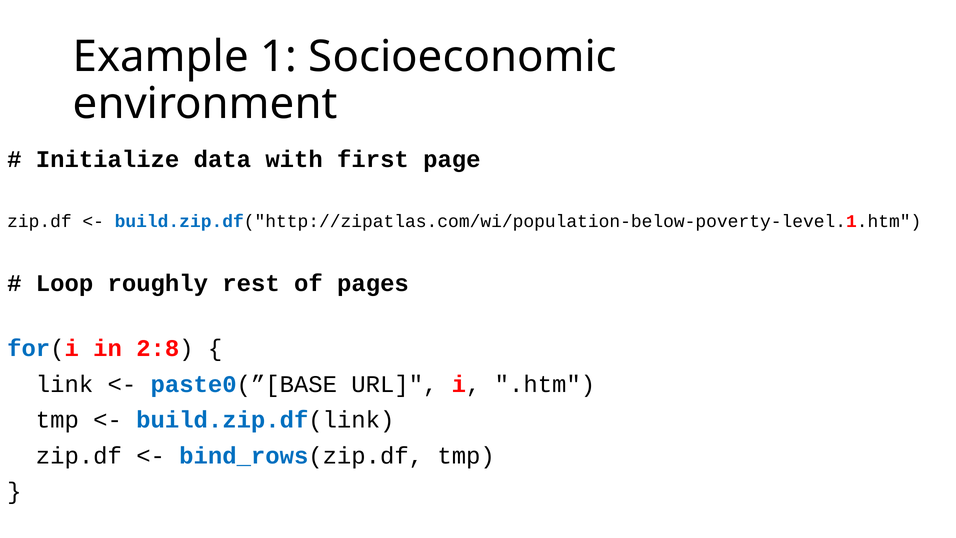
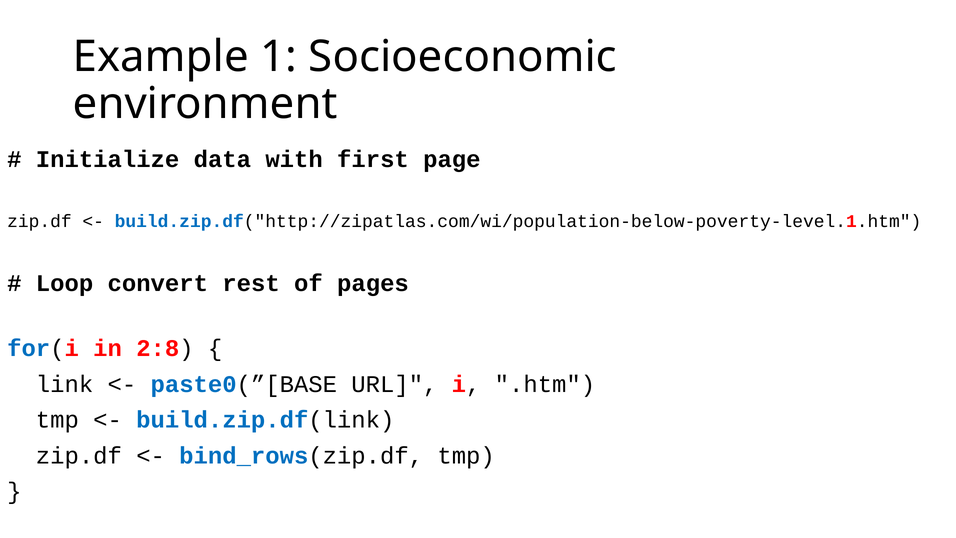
roughly: roughly -> convert
